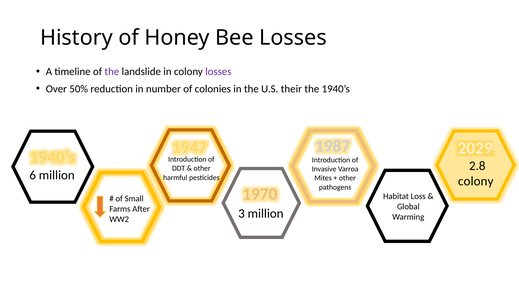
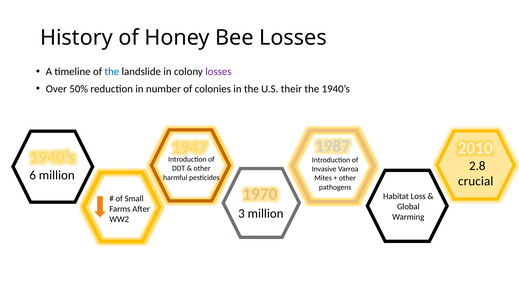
the at (112, 72) colour: purple -> blue
2029: 2029 -> 2010
colony at (476, 181): colony -> crucial
